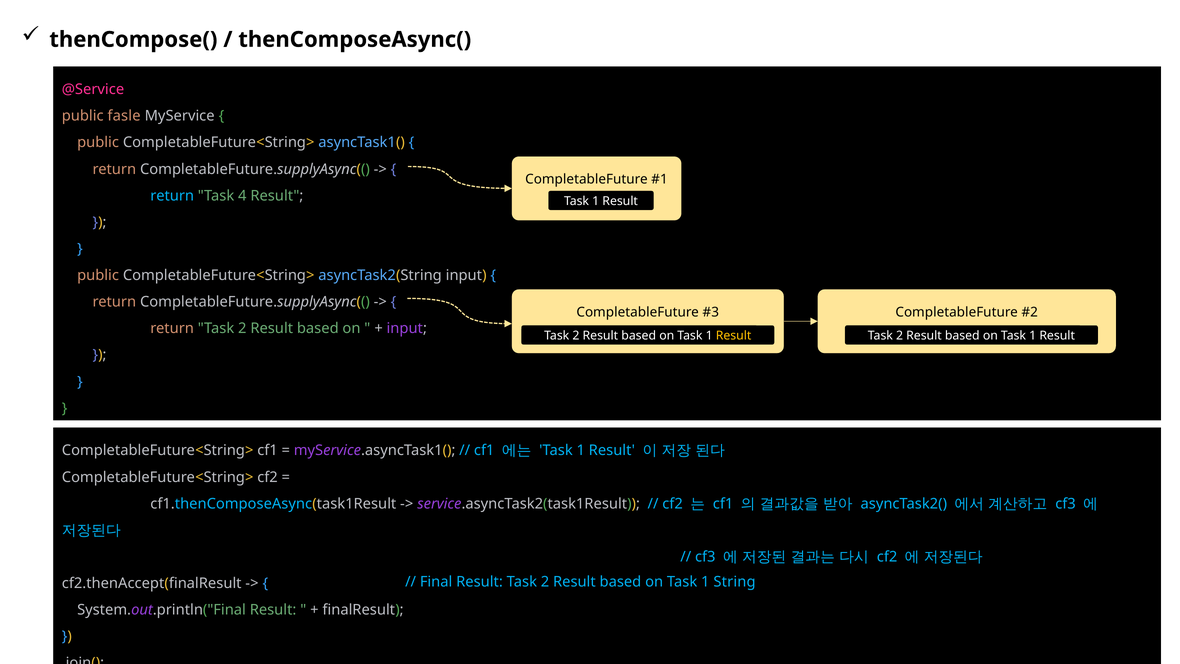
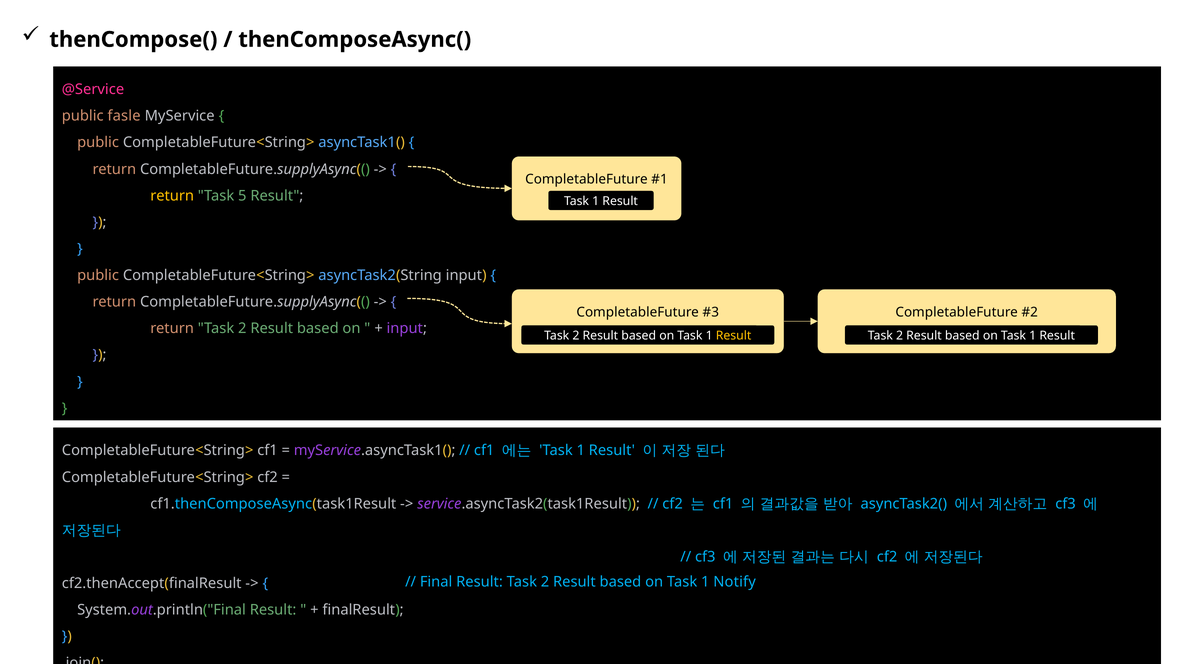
return at (172, 196) colour: light blue -> yellow
4: 4 -> 5
String: String -> Notify
